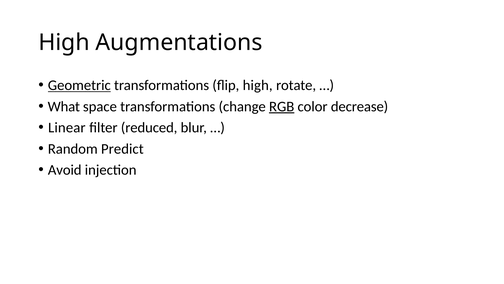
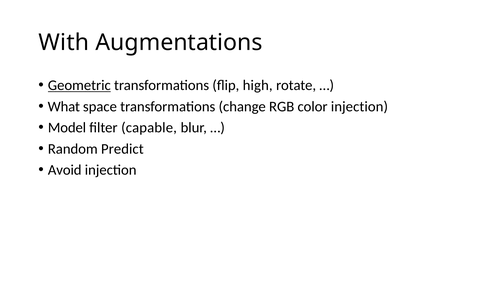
High at (64, 42): High -> With
RGB underline: present -> none
color decrease: decrease -> injection
Linear: Linear -> Model
reduced: reduced -> capable
